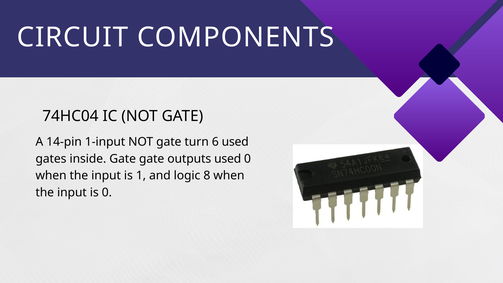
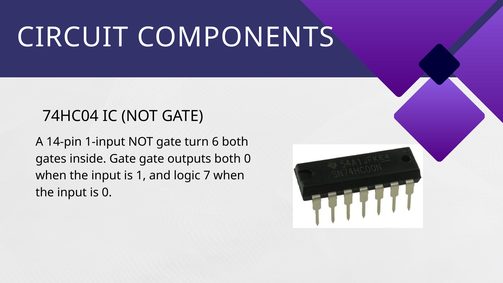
6 used: used -> both
outputs used: used -> both
8: 8 -> 7
